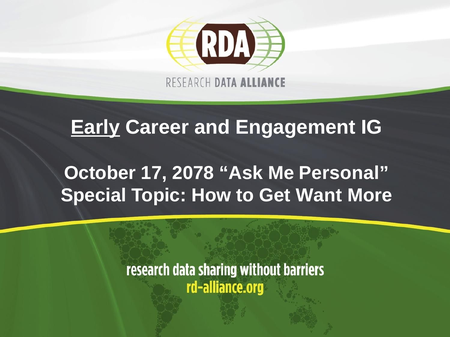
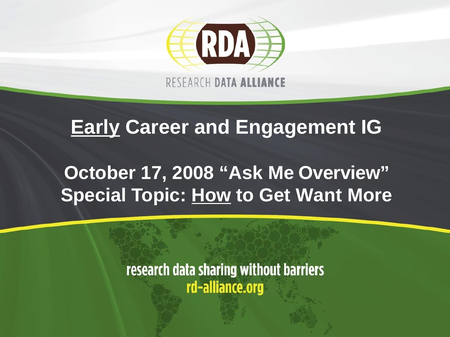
2078: 2078 -> 2008
Personal: Personal -> Overview
How underline: none -> present
